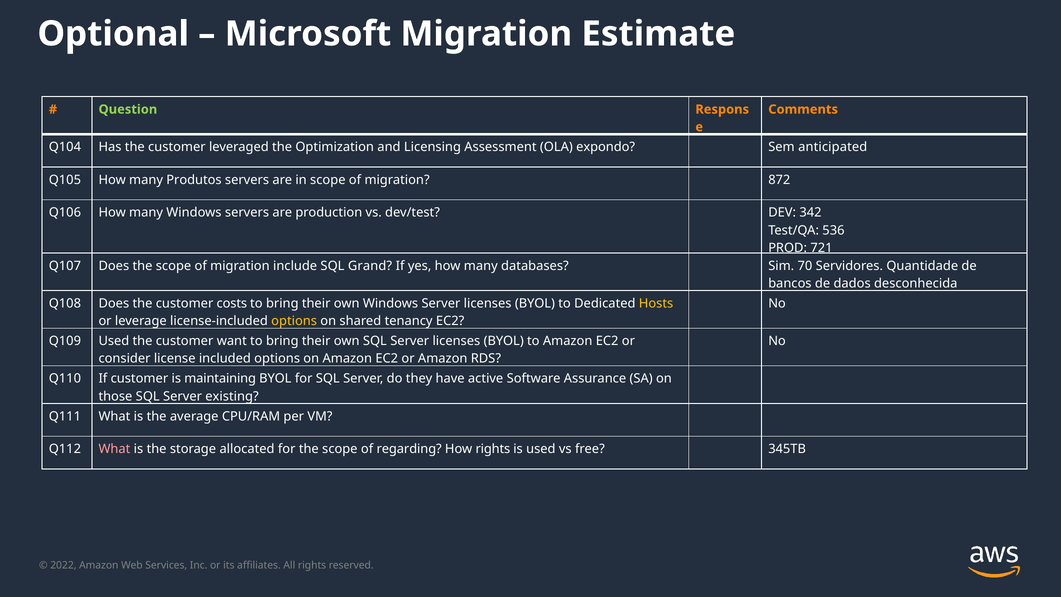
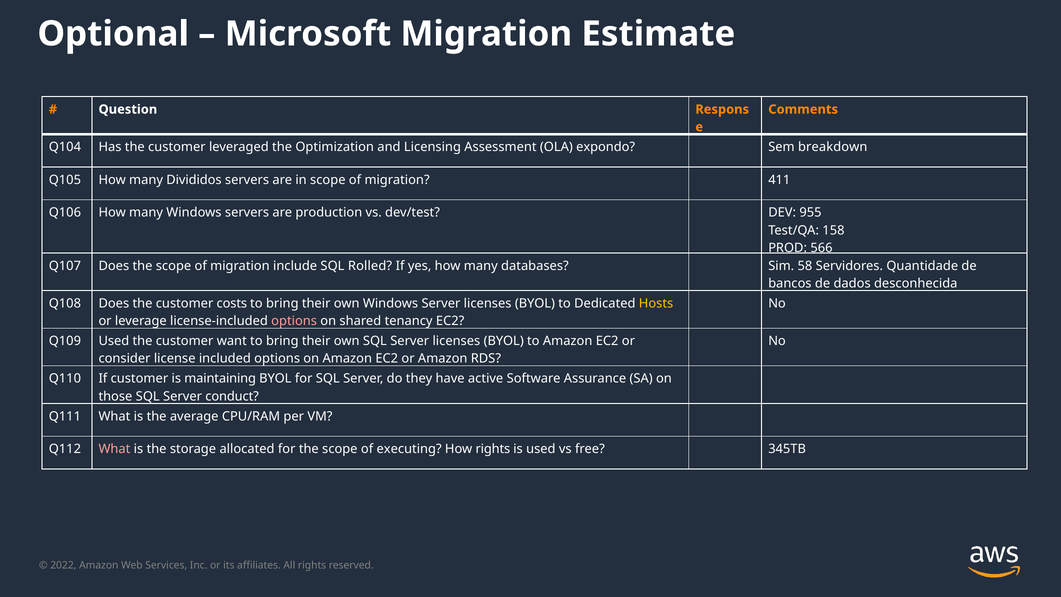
Question colour: light green -> white
anticipated: anticipated -> breakdown
Produtos: Produtos -> Divididos
872: 872 -> 411
342: 342 -> 955
536: 536 -> 158
721: 721 -> 566
Grand: Grand -> Rolled
70: 70 -> 58
options at (294, 321) colour: yellow -> pink
existing: existing -> conduct
regarding: regarding -> executing
